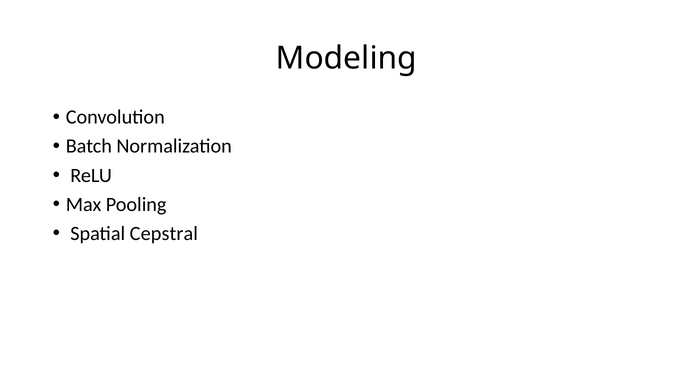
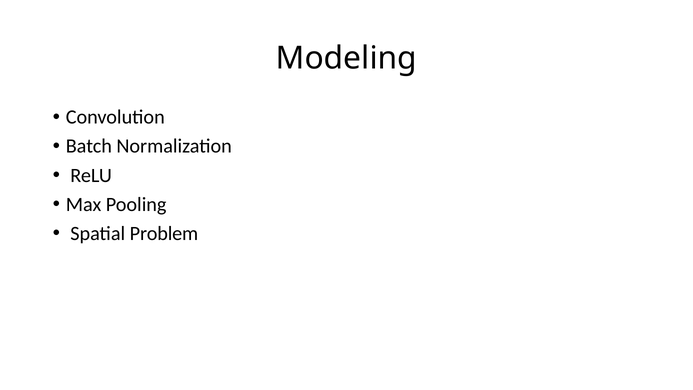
Cepstral: Cepstral -> Problem
